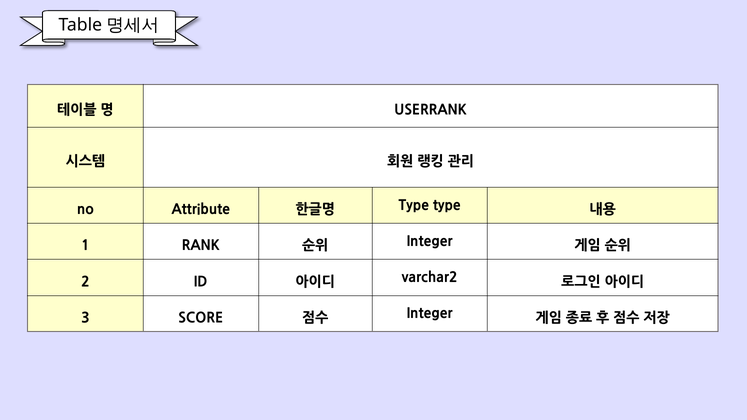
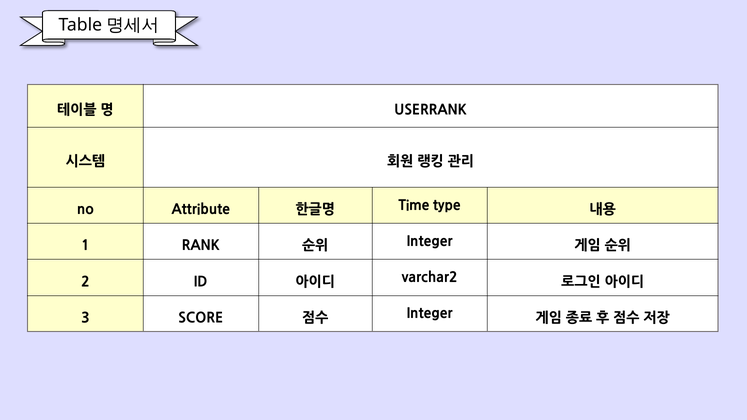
Type at (414, 205): Type -> Time
